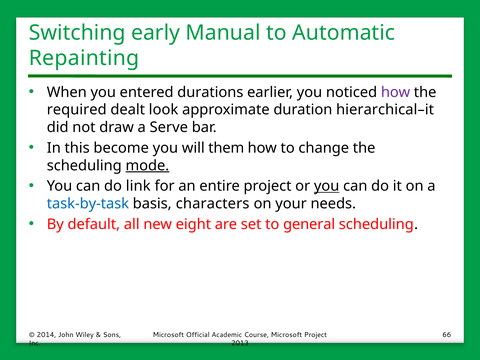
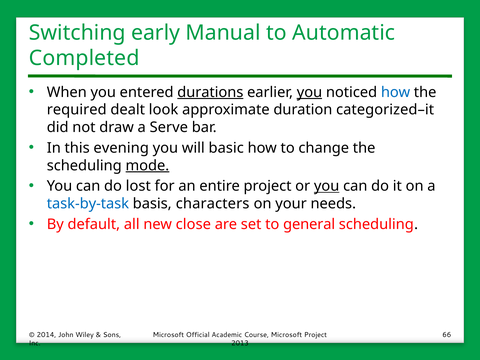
Repainting: Repainting -> Completed
durations underline: none -> present
you at (309, 92) underline: none -> present
how at (396, 92) colour: purple -> blue
hierarchical–it: hierarchical–it -> categorized–it
become: become -> evening
them: them -> basic
link: link -> lost
eight: eight -> close
